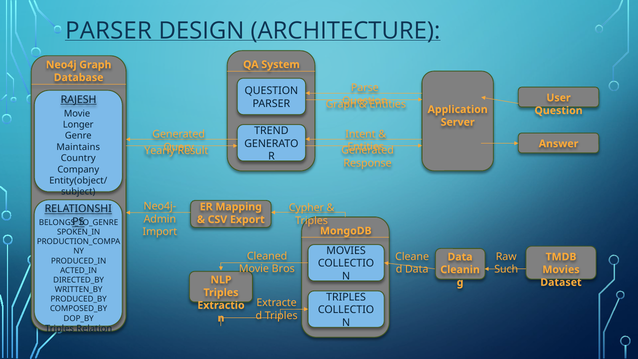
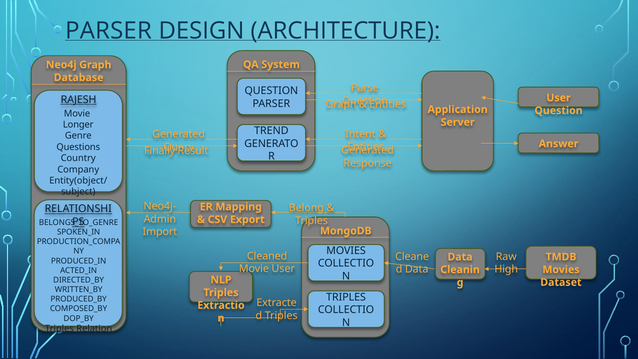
Maintains: Maintains -> Questions
Yearly: Yearly -> Finally
Cypher: Cypher -> Belong
Movie Bros: Bros -> User
Such: Such -> High
